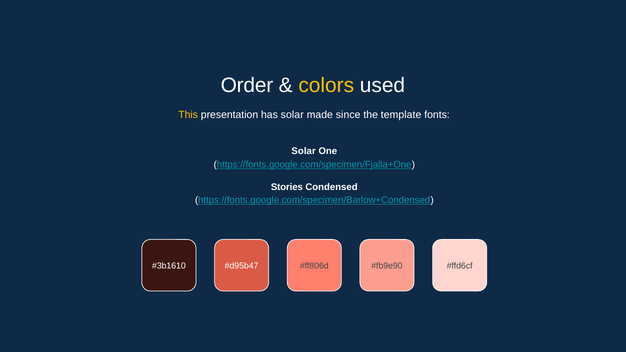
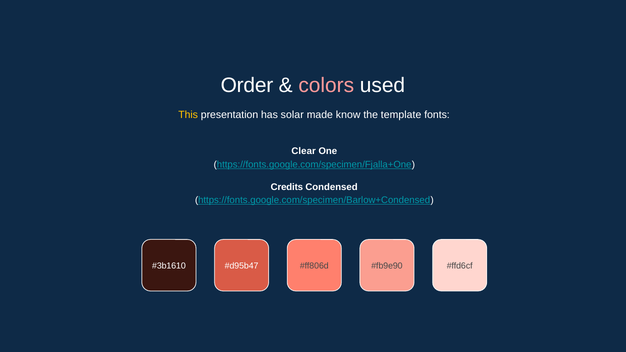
colors colour: yellow -> pink
since: since -> know
Solar at (304, 151): Solar -> Clear
Stories: Stories -> Credits
